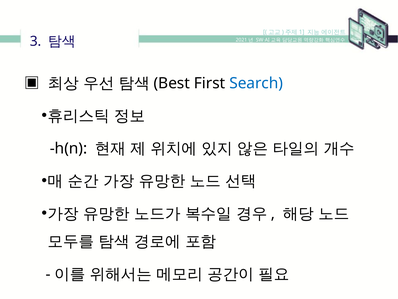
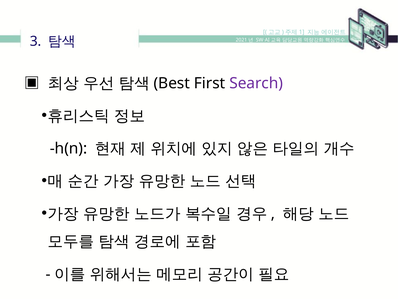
Search colour: blue -> purple
